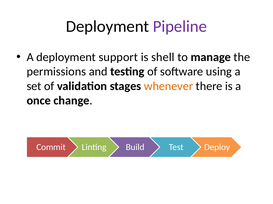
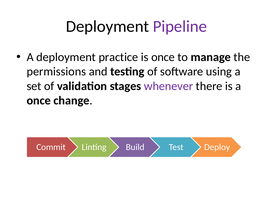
support: support -> practice
is shell: shell -> once
whenever colour: orange -> purple
